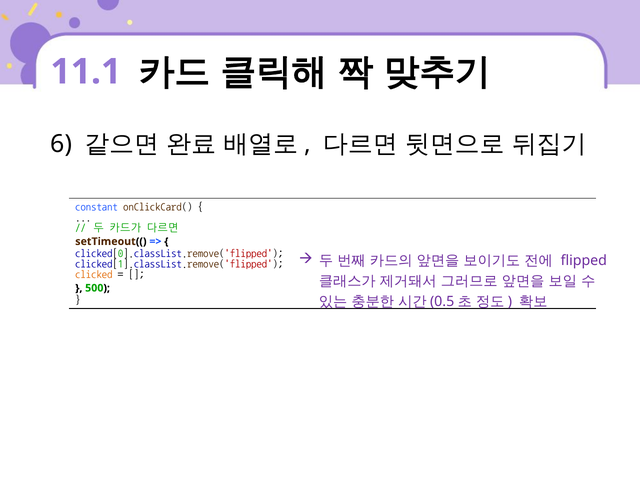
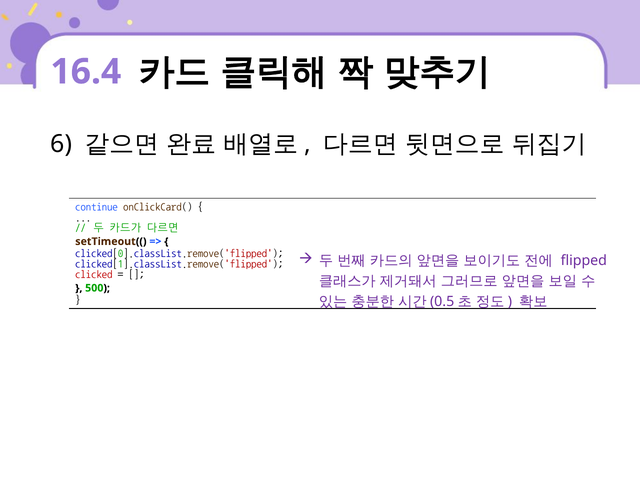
11.1: 11.1 -> 16.4
constant: constant -> continue
clicked colour: orange -> red
